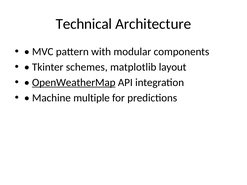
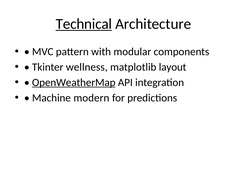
Technical underline: none -> present
schemes: schemes -> wellness
multiple: multiple -> modern
